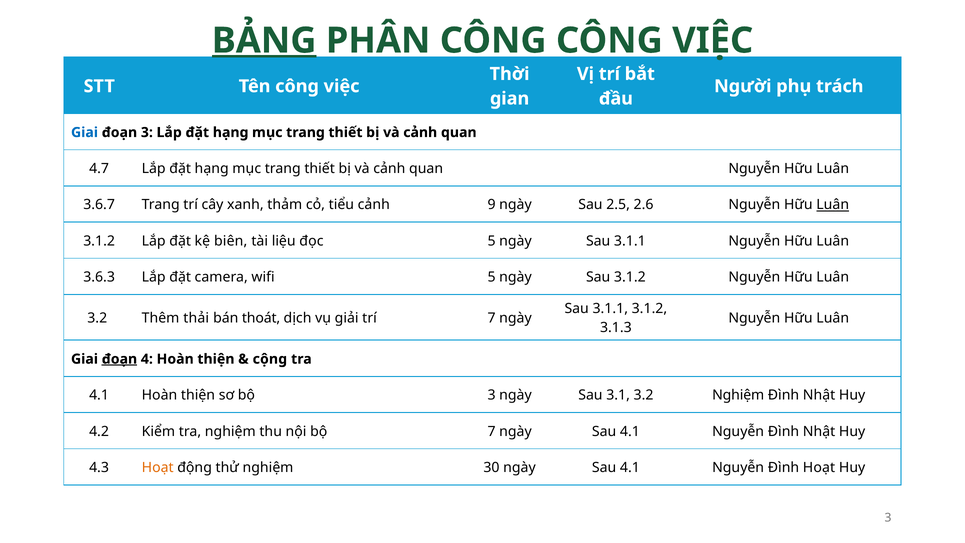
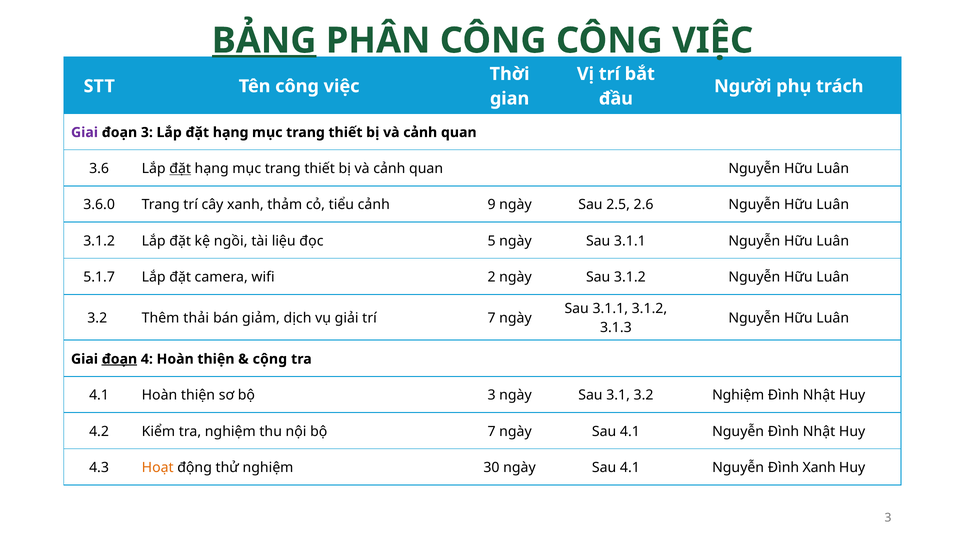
Giai at (84, 132) colour: blue -> purple
4.7: 4.7 -> 3.6
đặt at (180, 169) underline: none -> present
3.6.7: 3.6.7 -> 3.6.0
Luân at (833, 205) underline: present -> none
biên: biên -> ngồi
3.6.3: 3.6.3 -> 5.1.7
wifi 5: 5 -> 2
thoát: thoát -> giảm
Đình Hoạt: Hoạt -> Xanh
